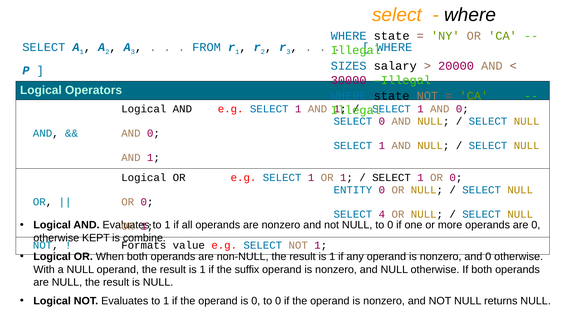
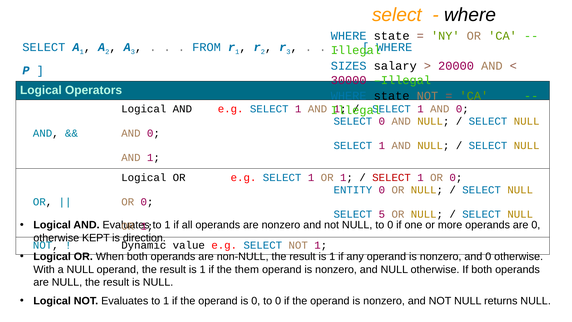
SELECT at (392, 178) colour: black -> red
4: 4 -> 5
combine: combine -> direction
Formats: Formats -> Dynamic
suffix: suffix -> them
